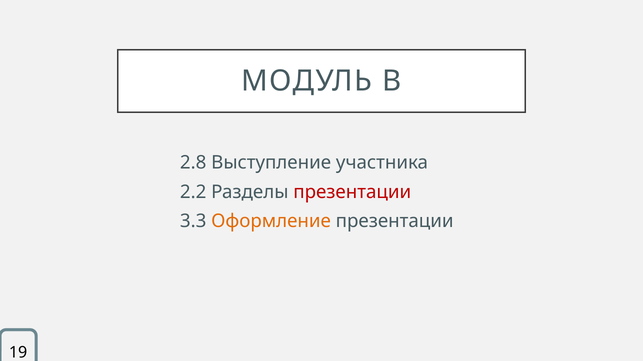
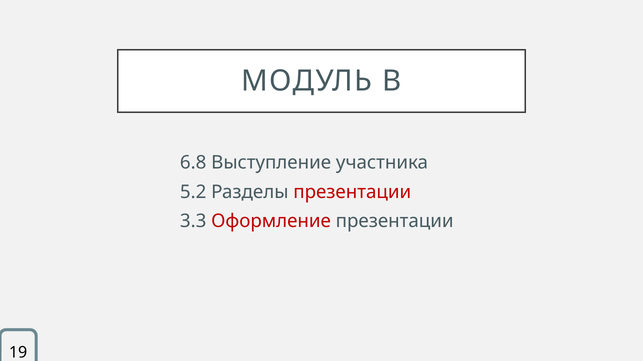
2.8: 2.8 -> 6.8
2.2: 2.2 -> 5.2
Оформление colour: orange -> red
